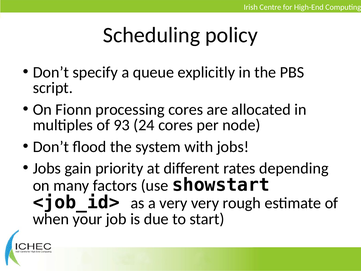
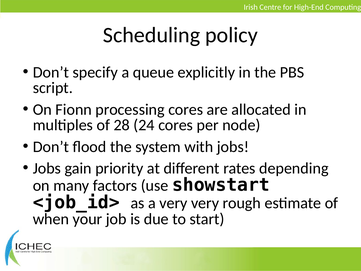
93: 93 -> 28
